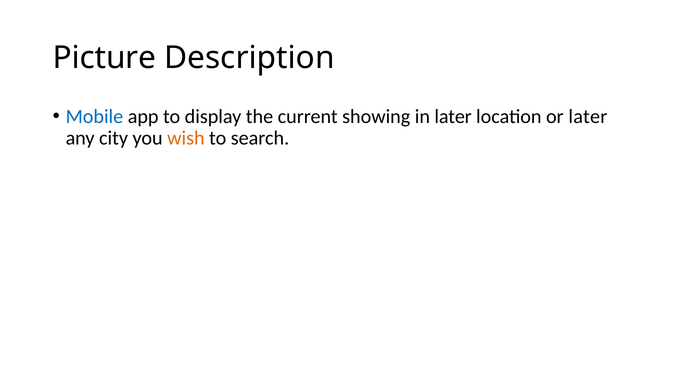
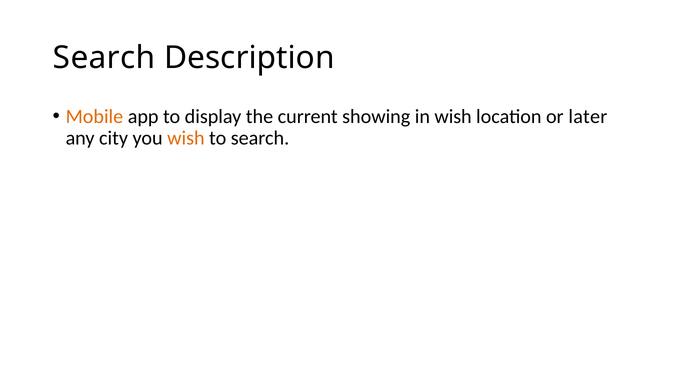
Picture at (104, 58): Picture -> Search
Mobile colour: blue -> orange
in later: later -> wish
